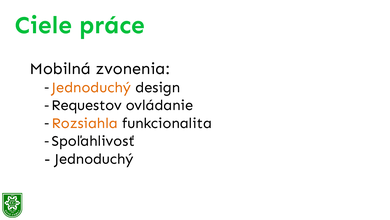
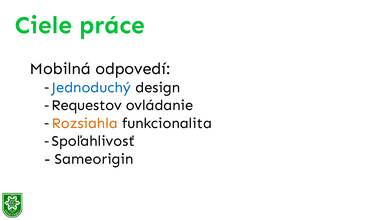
zvonenia: zvonenia -> odpovedí
Jednoduchý at (91, 87) colour: orange -> blue
Jednoduchý at (94, 159): Jednoduchý -> Sameorigin
